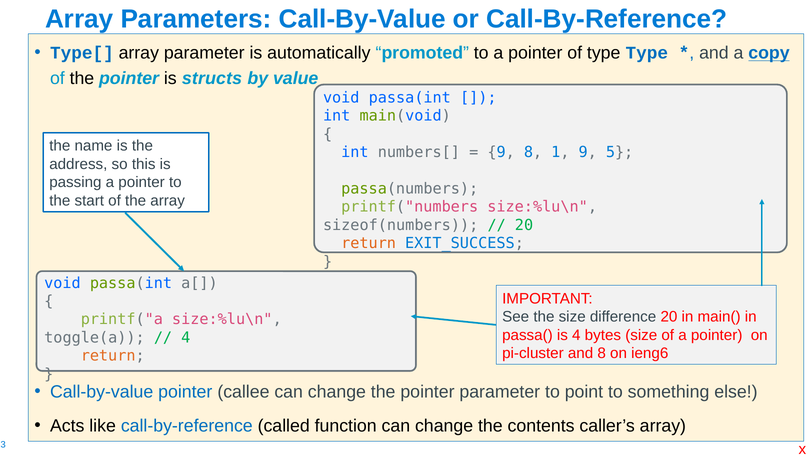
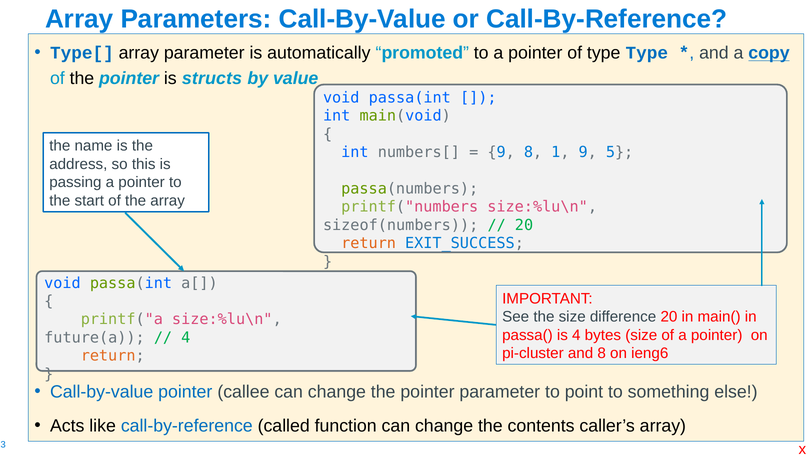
toggle(a: toggle(a -> future(a
